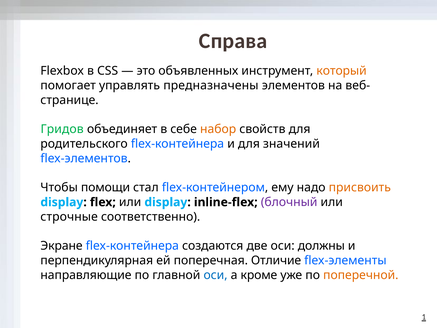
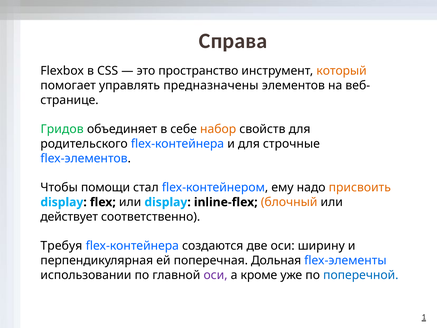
объявленных: объявленных -> пространство
значений: значений -> строчные
блочный colour: purple -> orange
строчные: строчные -> действует
Экране: Экране -> Требуя
должны: должны -> ширину
Отличие: Отличие -> Дольная
направляющие: направляющие -> использовании
оси at (216, 275) colour: blue -> purple
поперечной colour: orange -> blue
